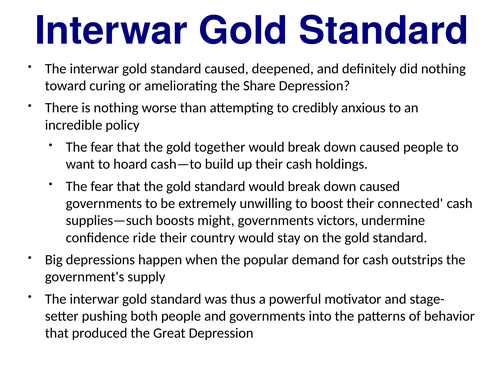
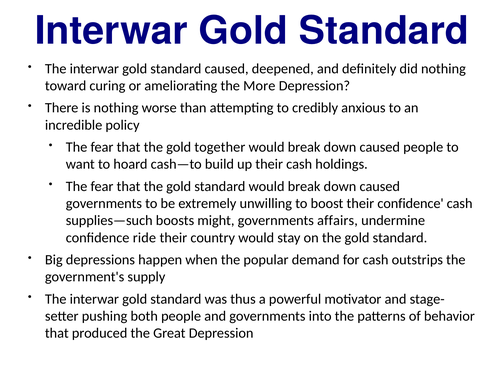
Share: Share -> More
their connected: connected -> confidence
victors: victors -> affairs
